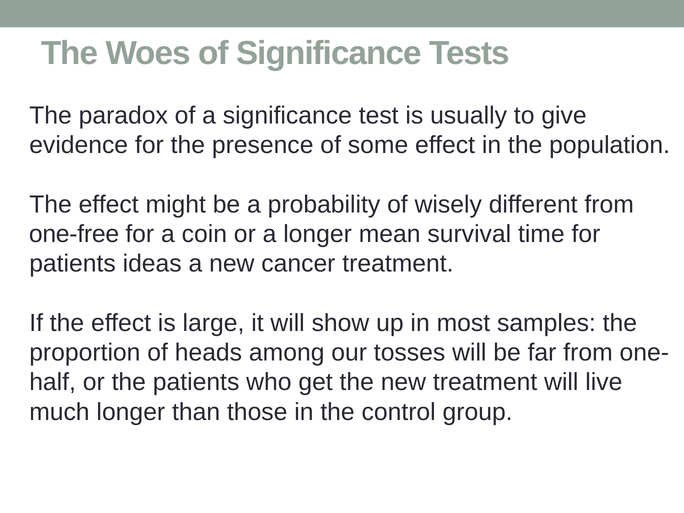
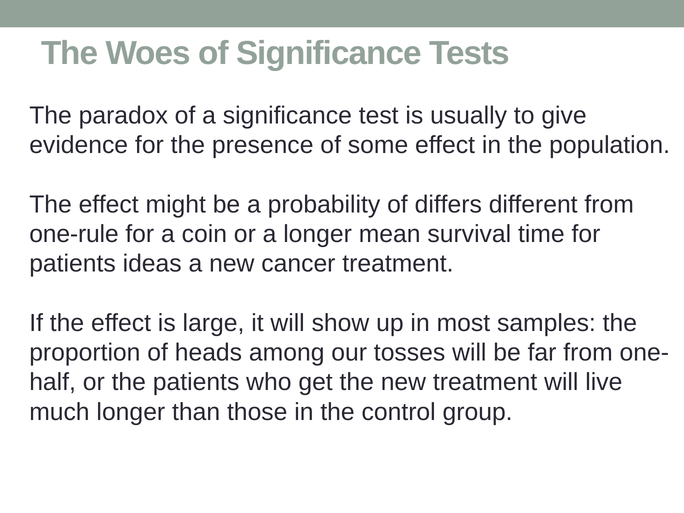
wisely: wisely -> differs
one-free: one-free -> one-rule
